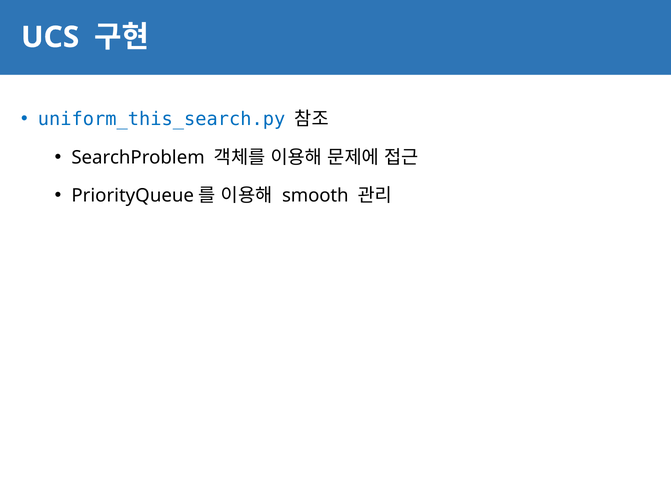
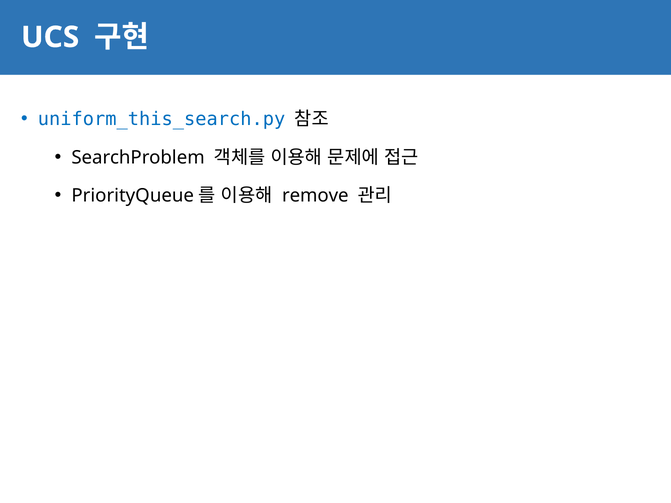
smooth: smooth -> remove
